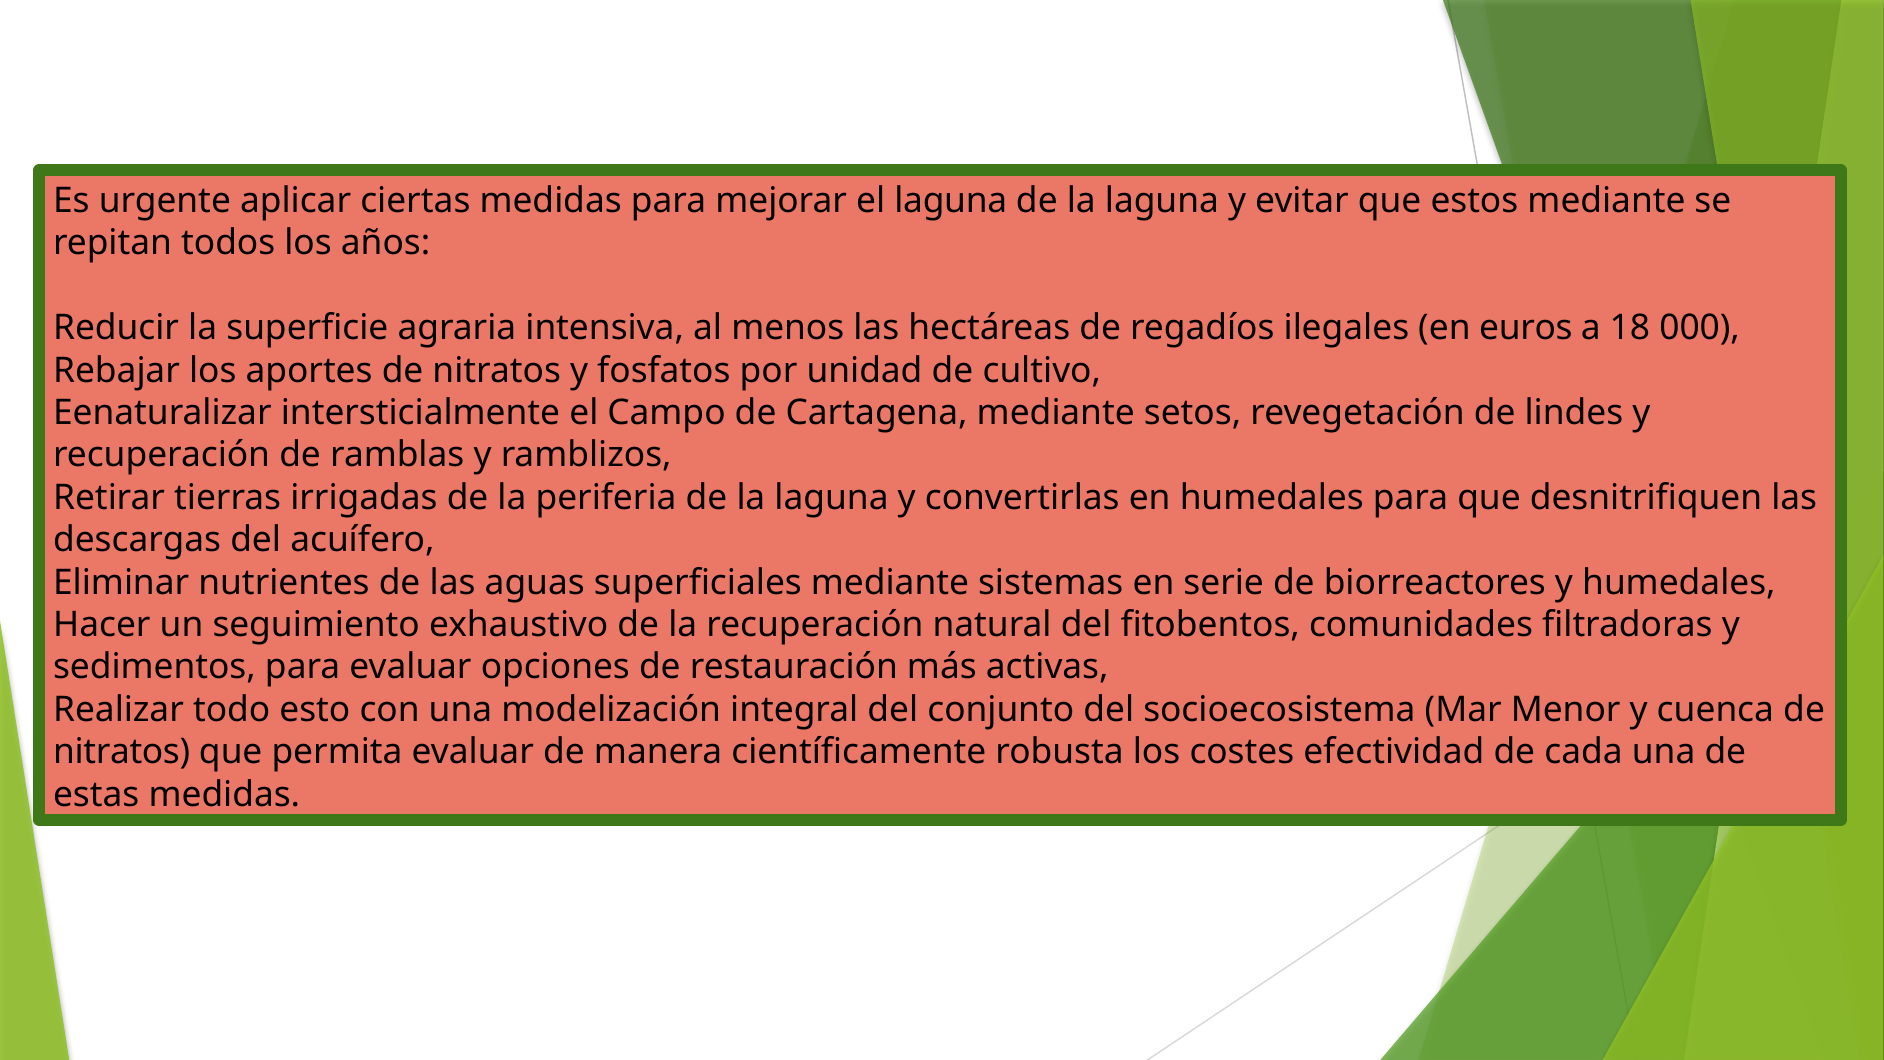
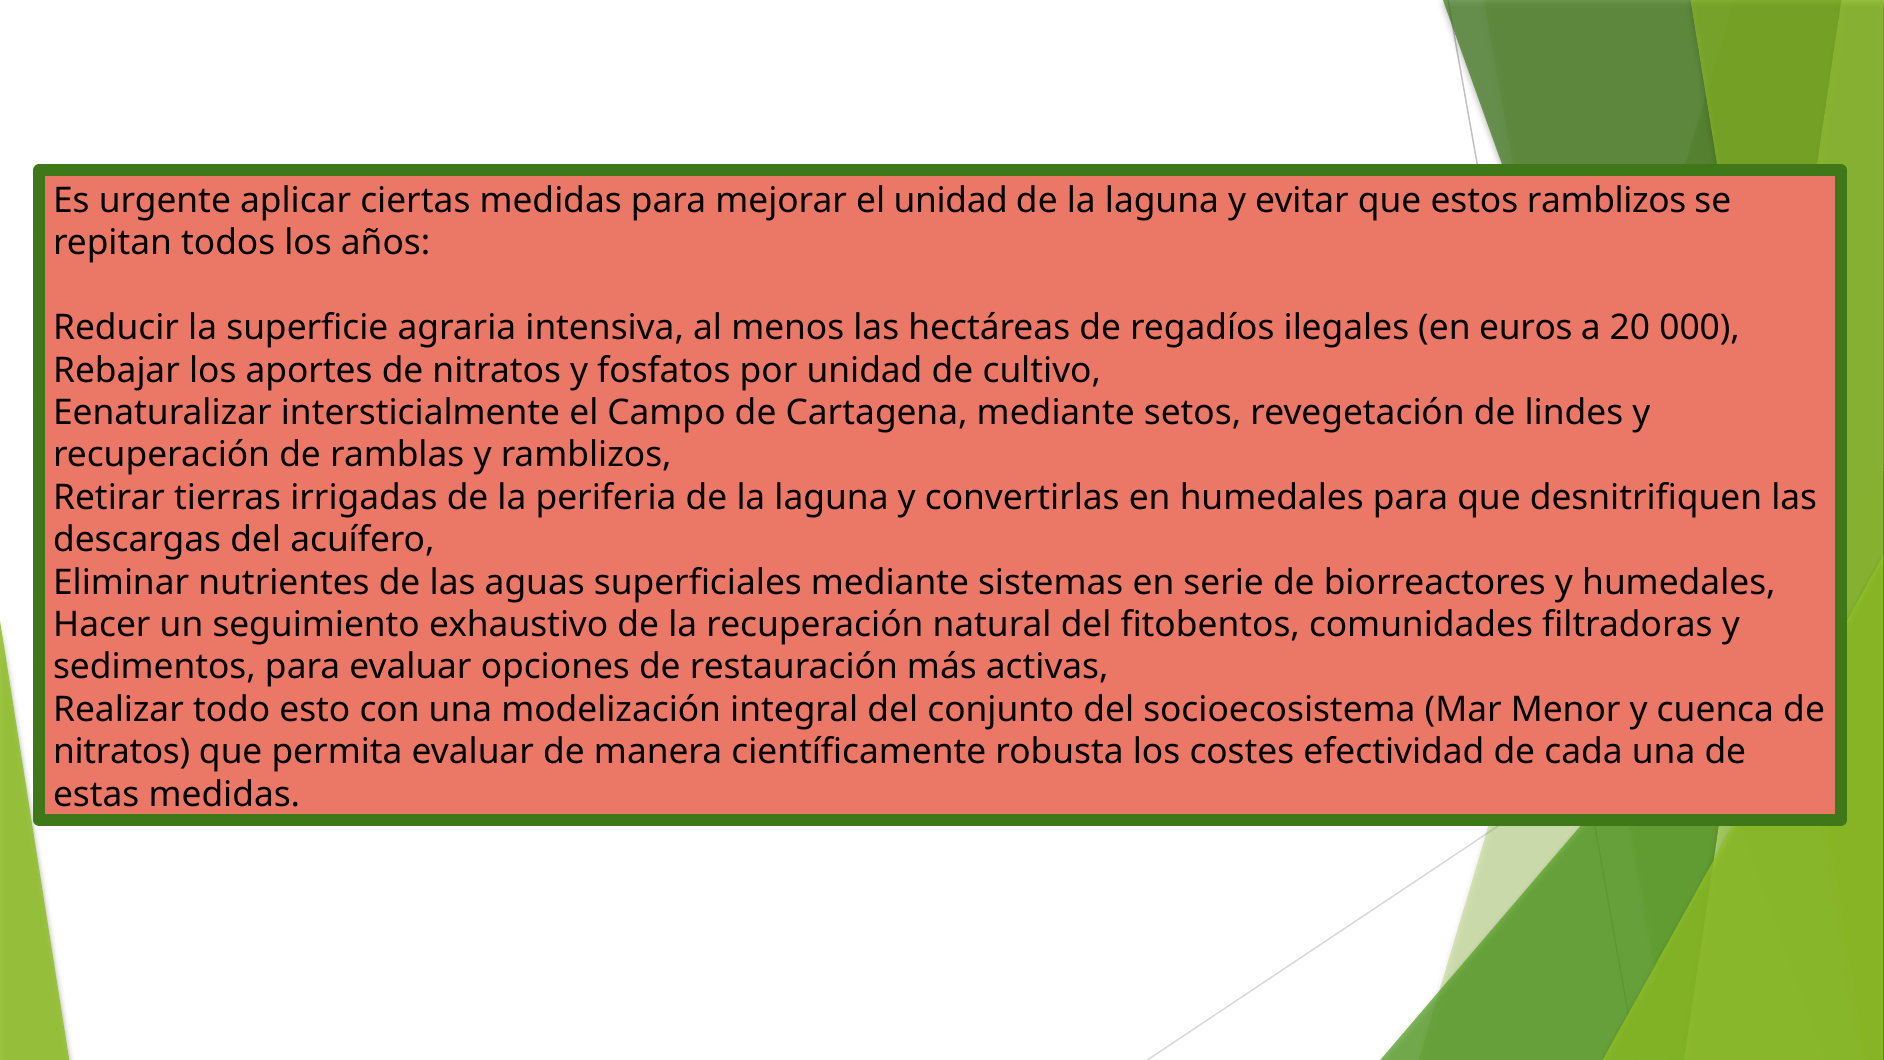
el laguna: laguna -> unidad
estos mediante: mediante -> ramblizos
18: 18 -> 20
